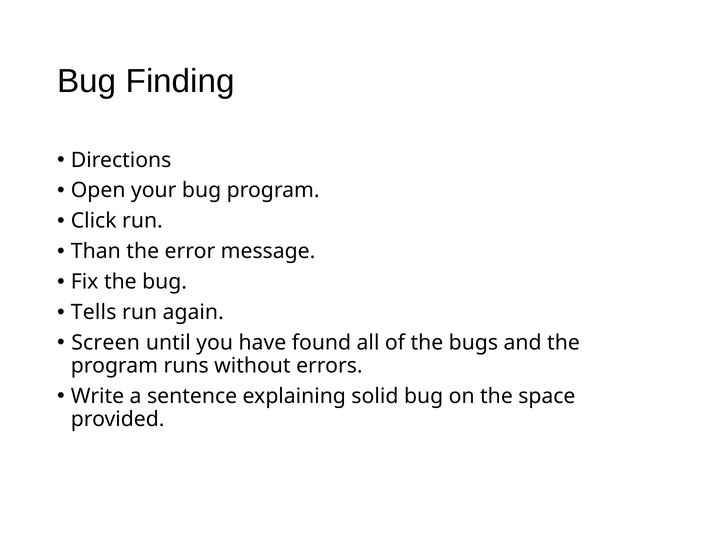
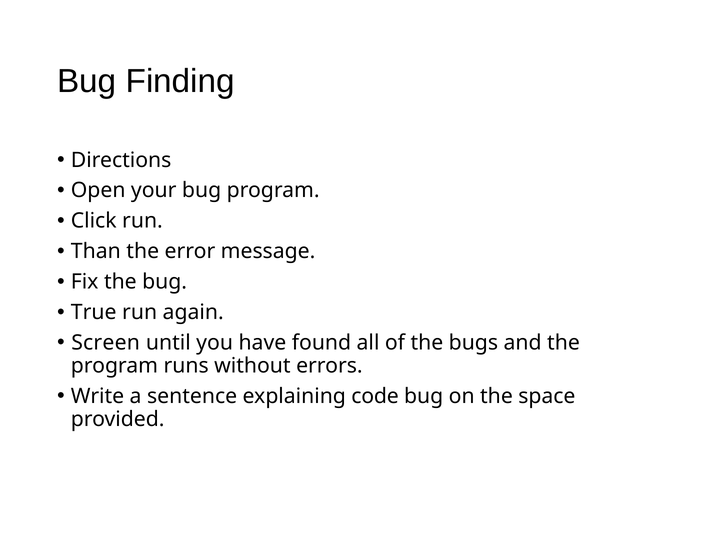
Tells: Tells -> True
solid: solid -> code
